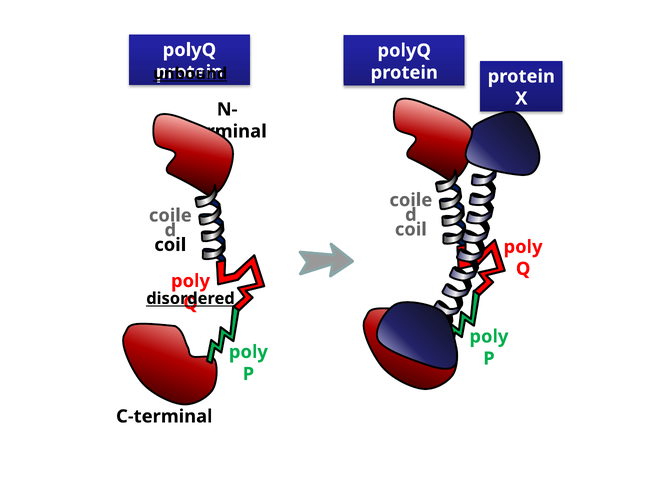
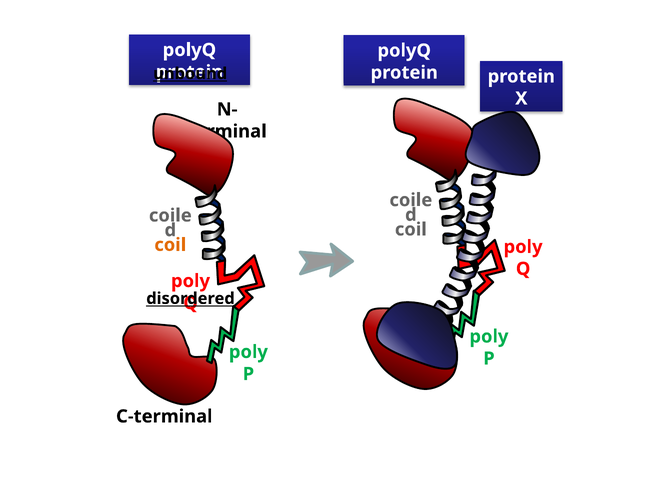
coil at (170, 245) colour: black -> orange
